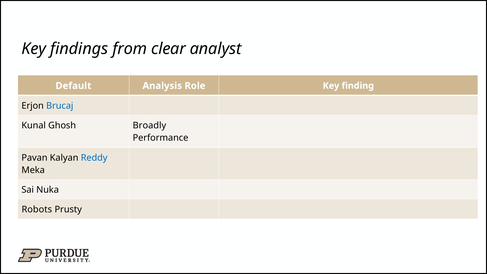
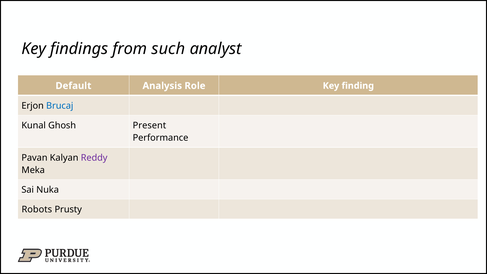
clear: clear -> such
Broadly: Broadly -> Present
Reddy colour: blue -> purple
